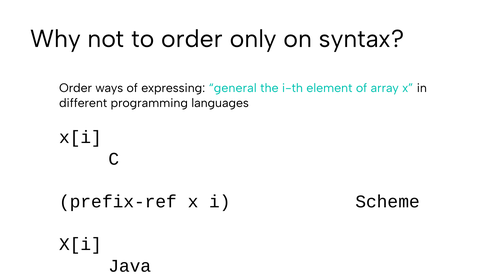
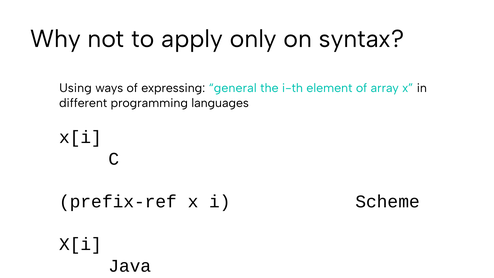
to order: order -> apply
Order at (76, 88): Order -> Using
